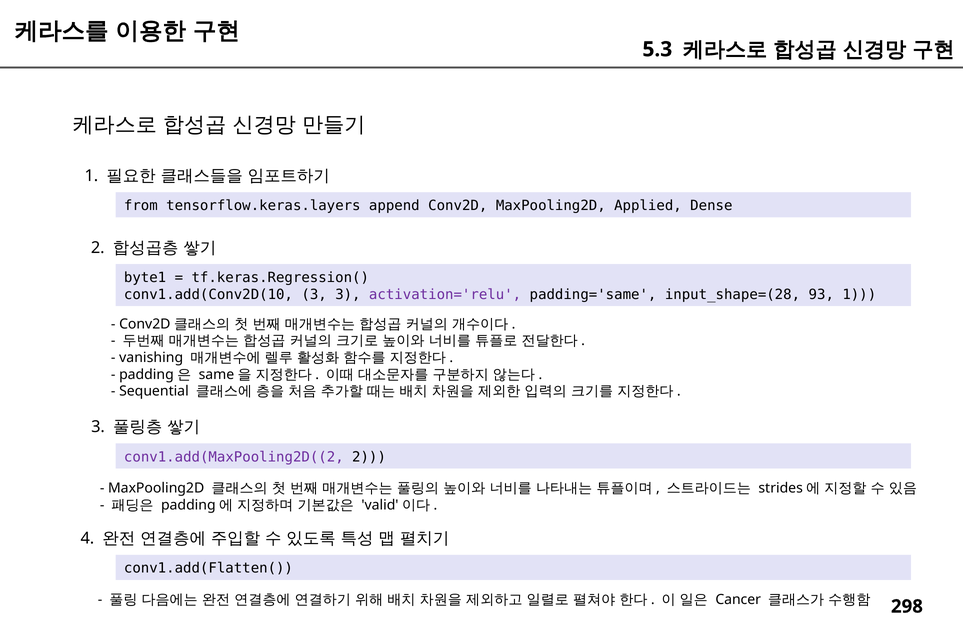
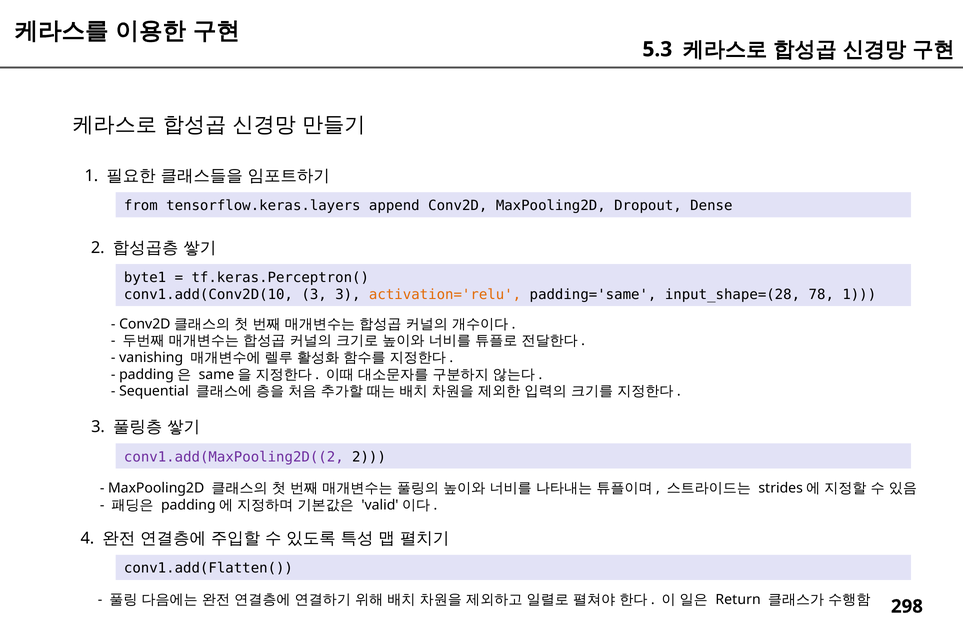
Applied: Applied -> Dropout
tf.keras.Regression(: tf.keras.Regression( -> tf.keras.Perceptron(
activation='relu colour: purple -> orange
93: 93 -> 78
Cancer: Cancer -> Return
